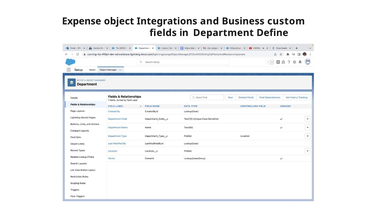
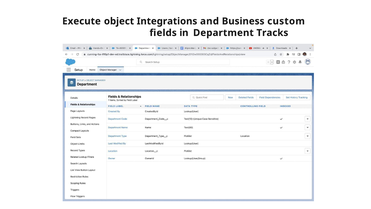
Expense: Expense -> Execute
Define: Define -> Tracks
